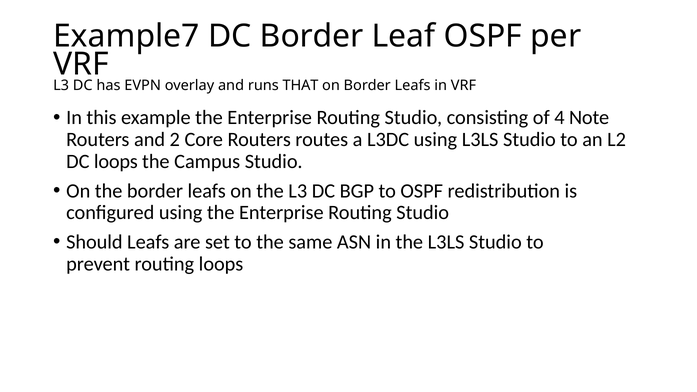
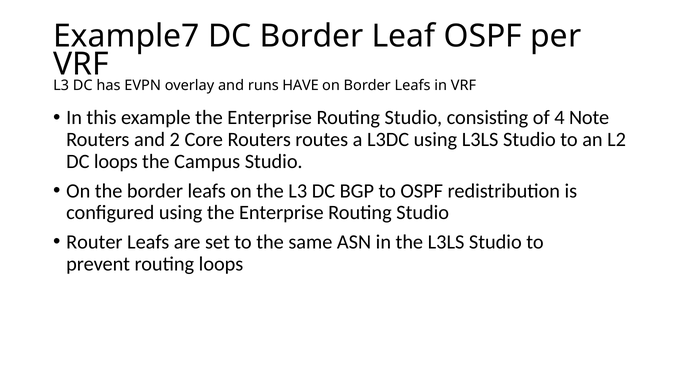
THAT: THAT -> HAVE
Should: Should -> Router
